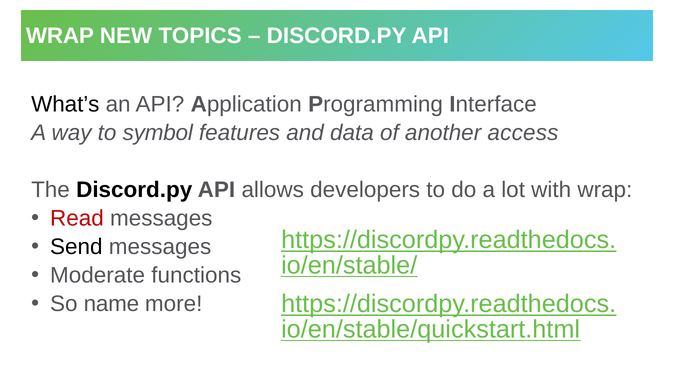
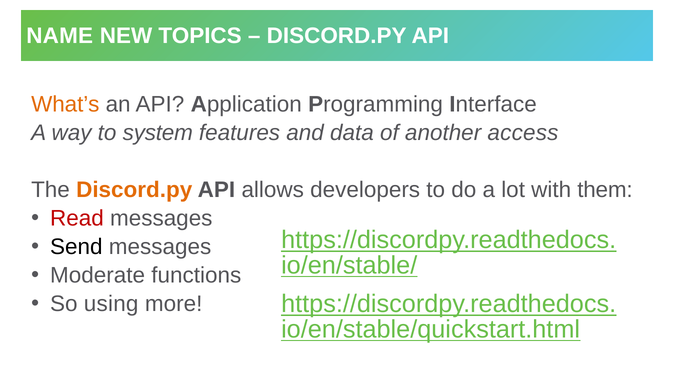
WRAP at (60, 36): WRAP -> NAME
What’s colour: black -> orange
symbol: symbol -> system
Discord.py at (134, 190) colour: black -> orange
with wrap: wrap -> them
name: name -> using
